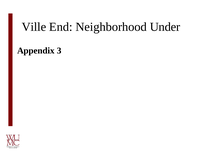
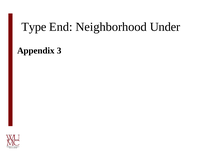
Ville: Ville -> Type
